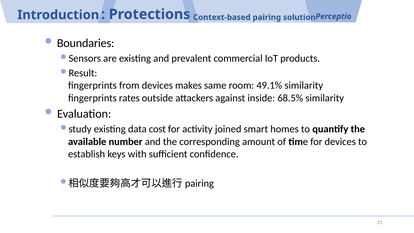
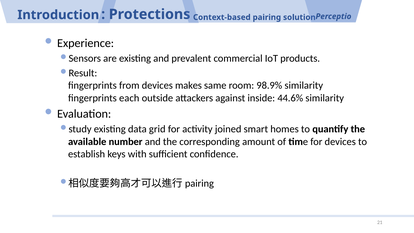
Boundaries: Boundaries -> Experience
49.1%: 49.1% -> 98.9%
rates: rates -> each
68.5%: 68.5% -> 44.6%
cost: cost -> grid
